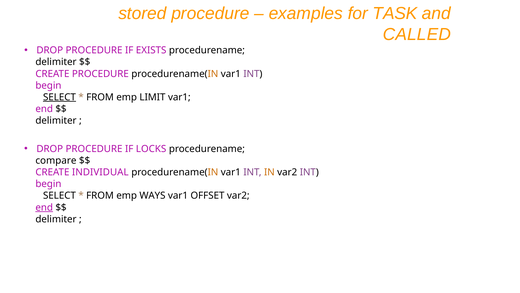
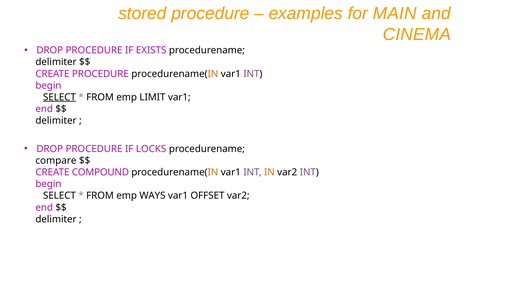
TASK: TASK -> MAIN
CALLED: CALLED -> CINEMA
INDIVIDUAL: INDIVIDUAL -> COMPOUND
end at (44, 207) underline: present -> none
